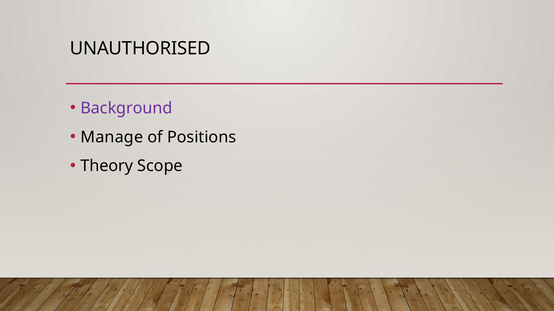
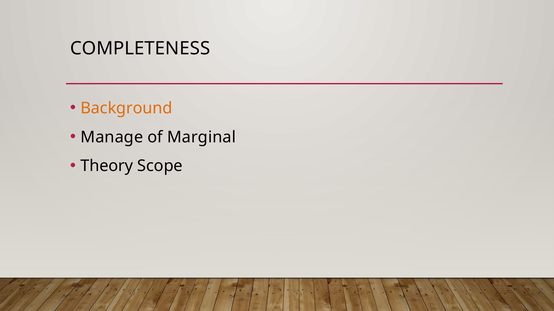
UNAUTHORISED: UNAUTHORISED -> COMPLETENESS
Background colour: purple -> orange
Positions: Positions -> Marginal
